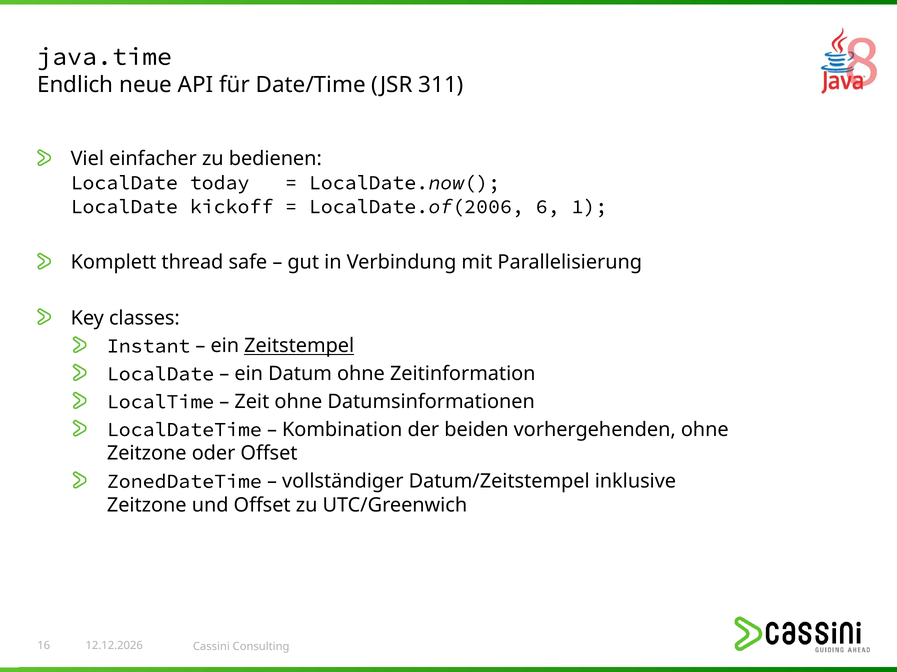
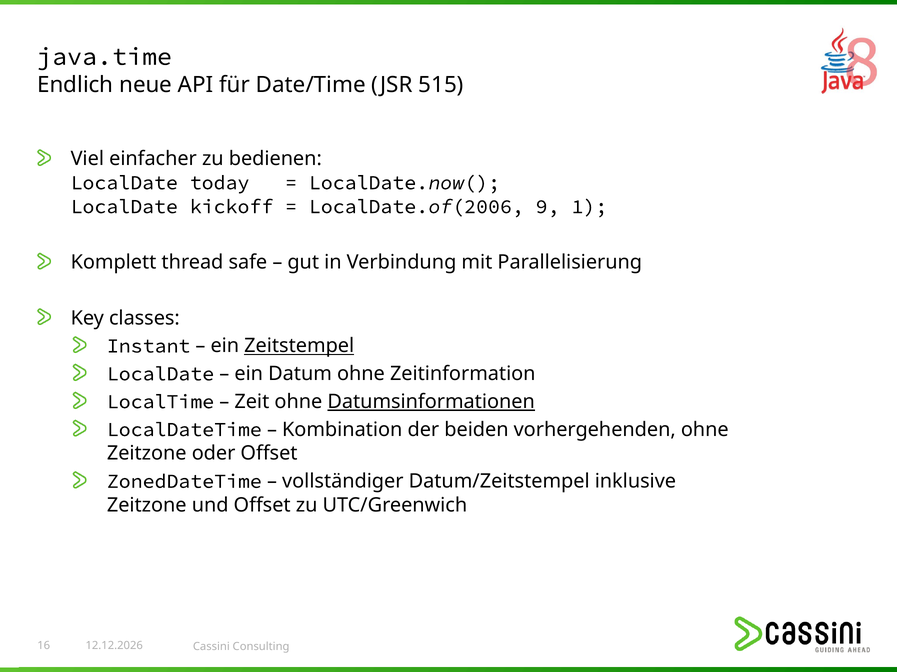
311: 311 -> 515
6: 6 -> 9
Datumsinformationen underline: none -> present
